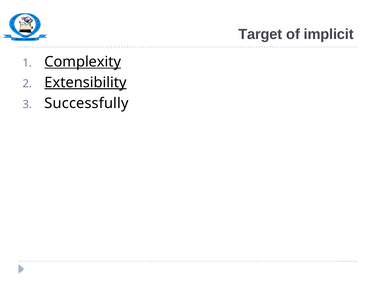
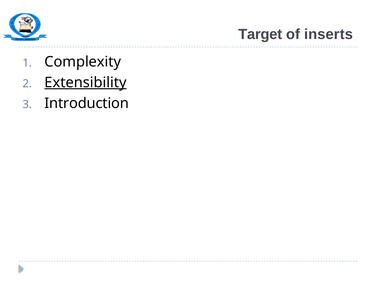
implicit: implicit -> inserts
Complexity underline: present -> none
Successfully: Successfully -> Introduction
